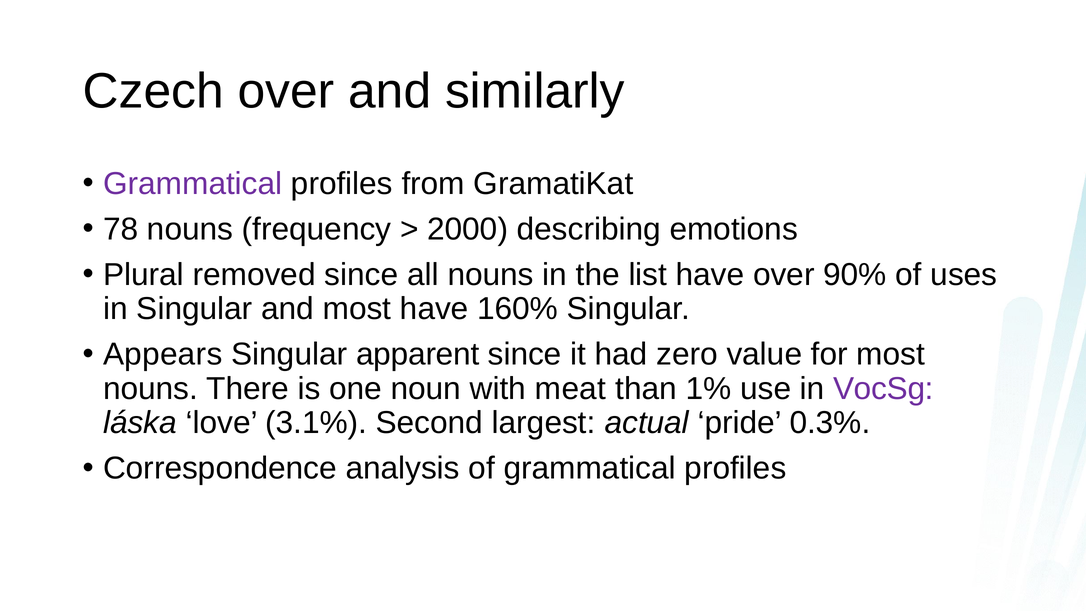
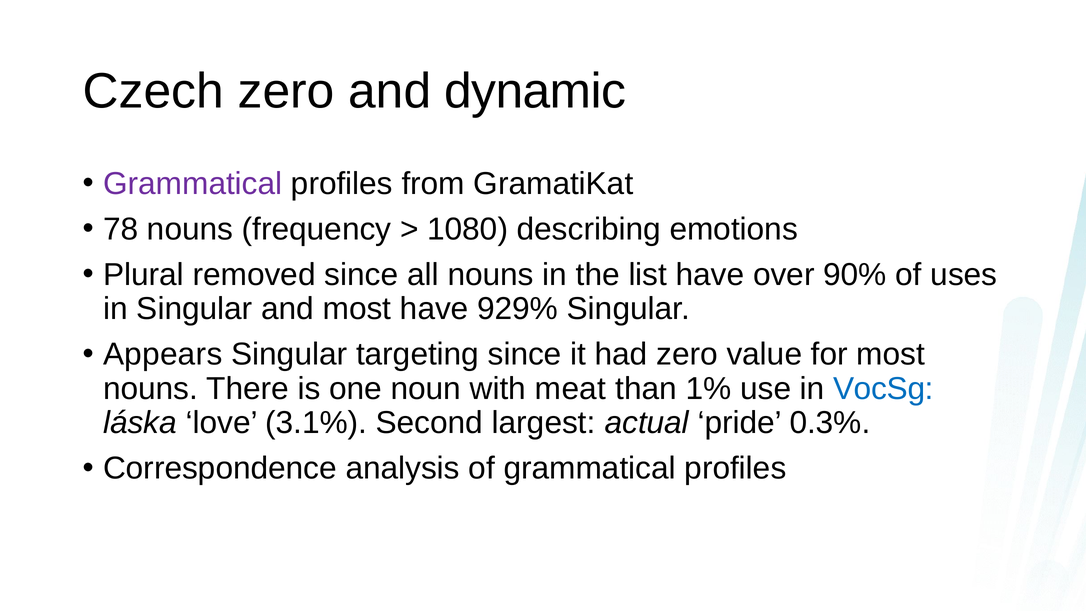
Czech over: over -> zero
similarly: similarly -> dynamic
2000: 2000 -> 1080
160%: 160% -> 929%
apparent: apparent -> targeting
VocSg colour: purple -> blue
